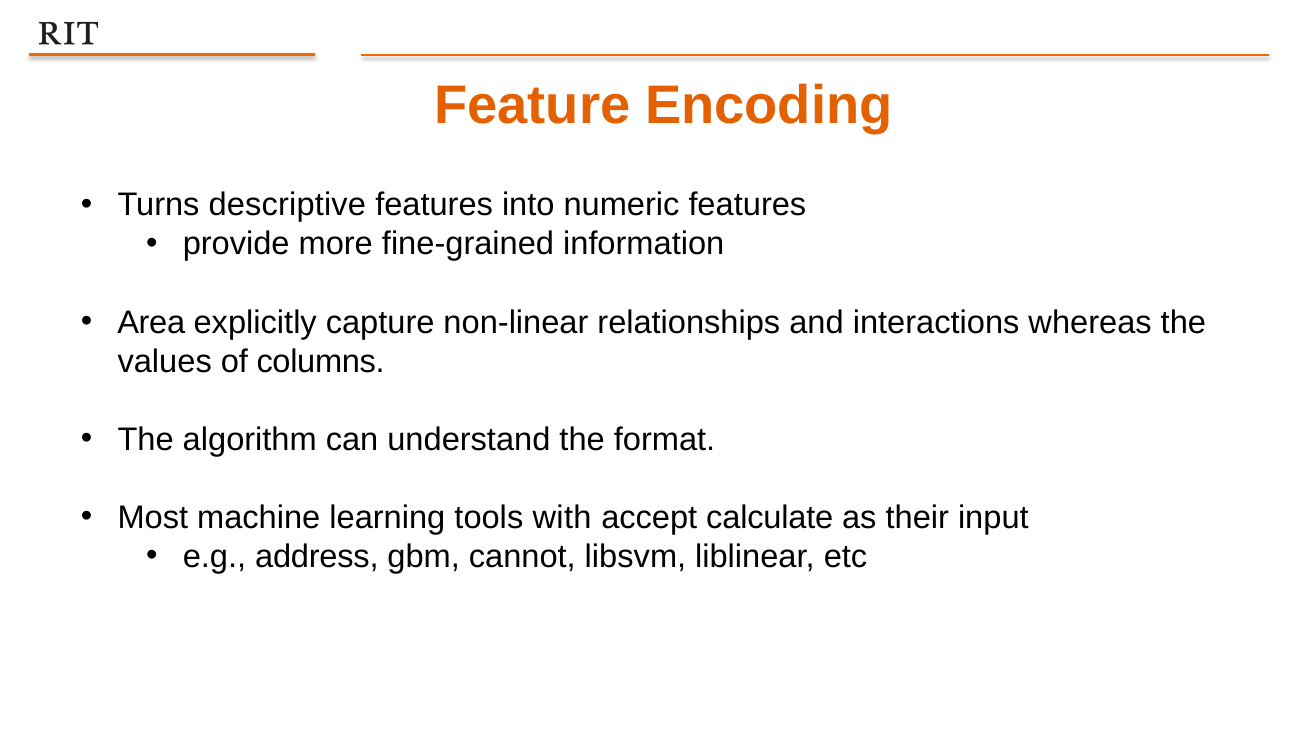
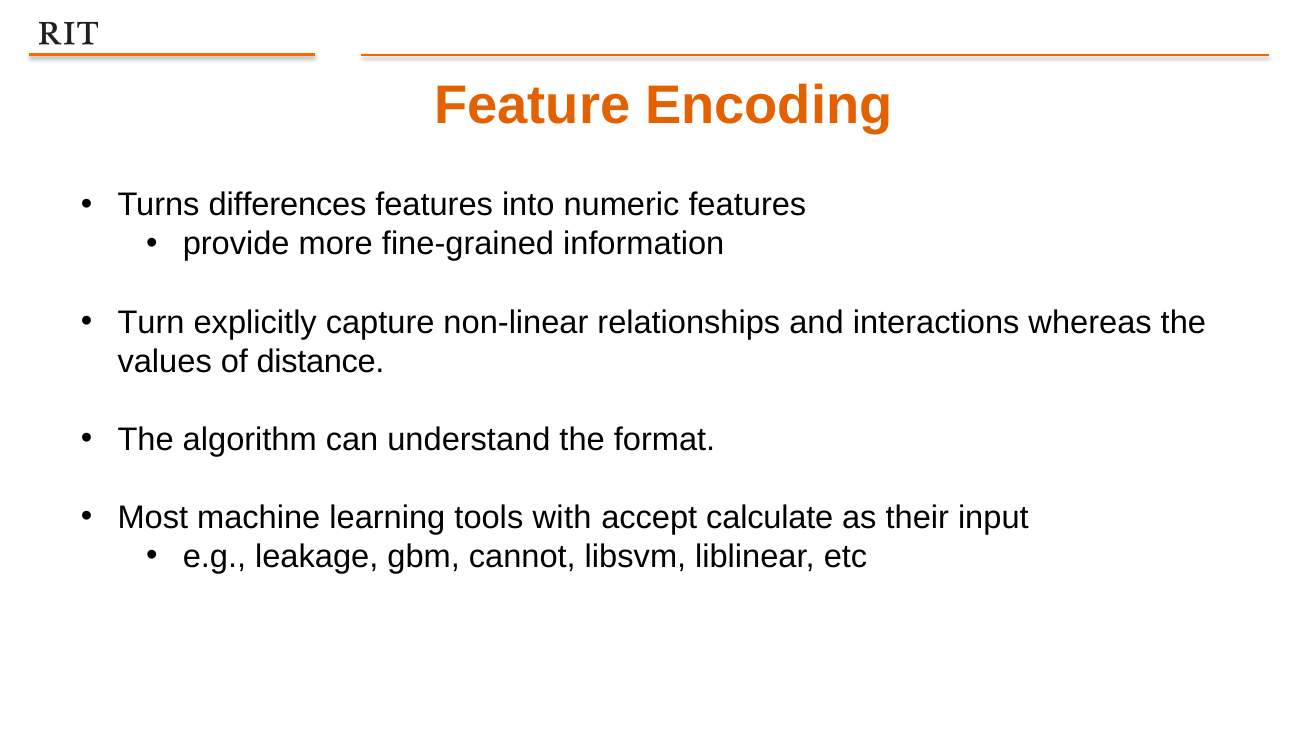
descriptive: descriptive -> differences
Area: Area -> Turn
columns: columns -> distance
address: address -> leakage
